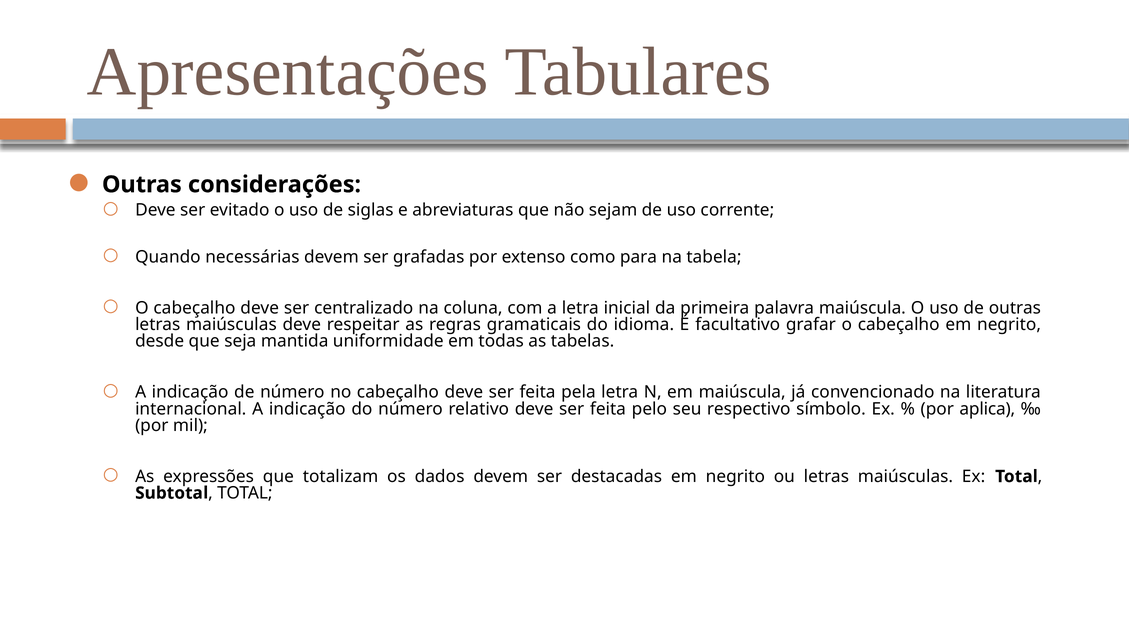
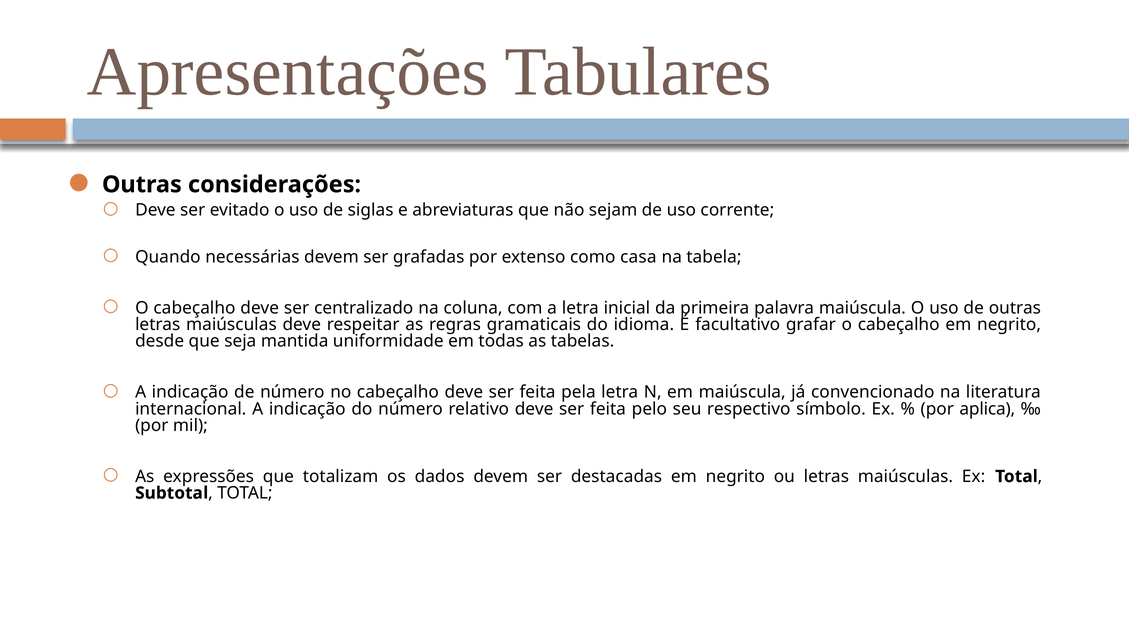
para: para -> casa
